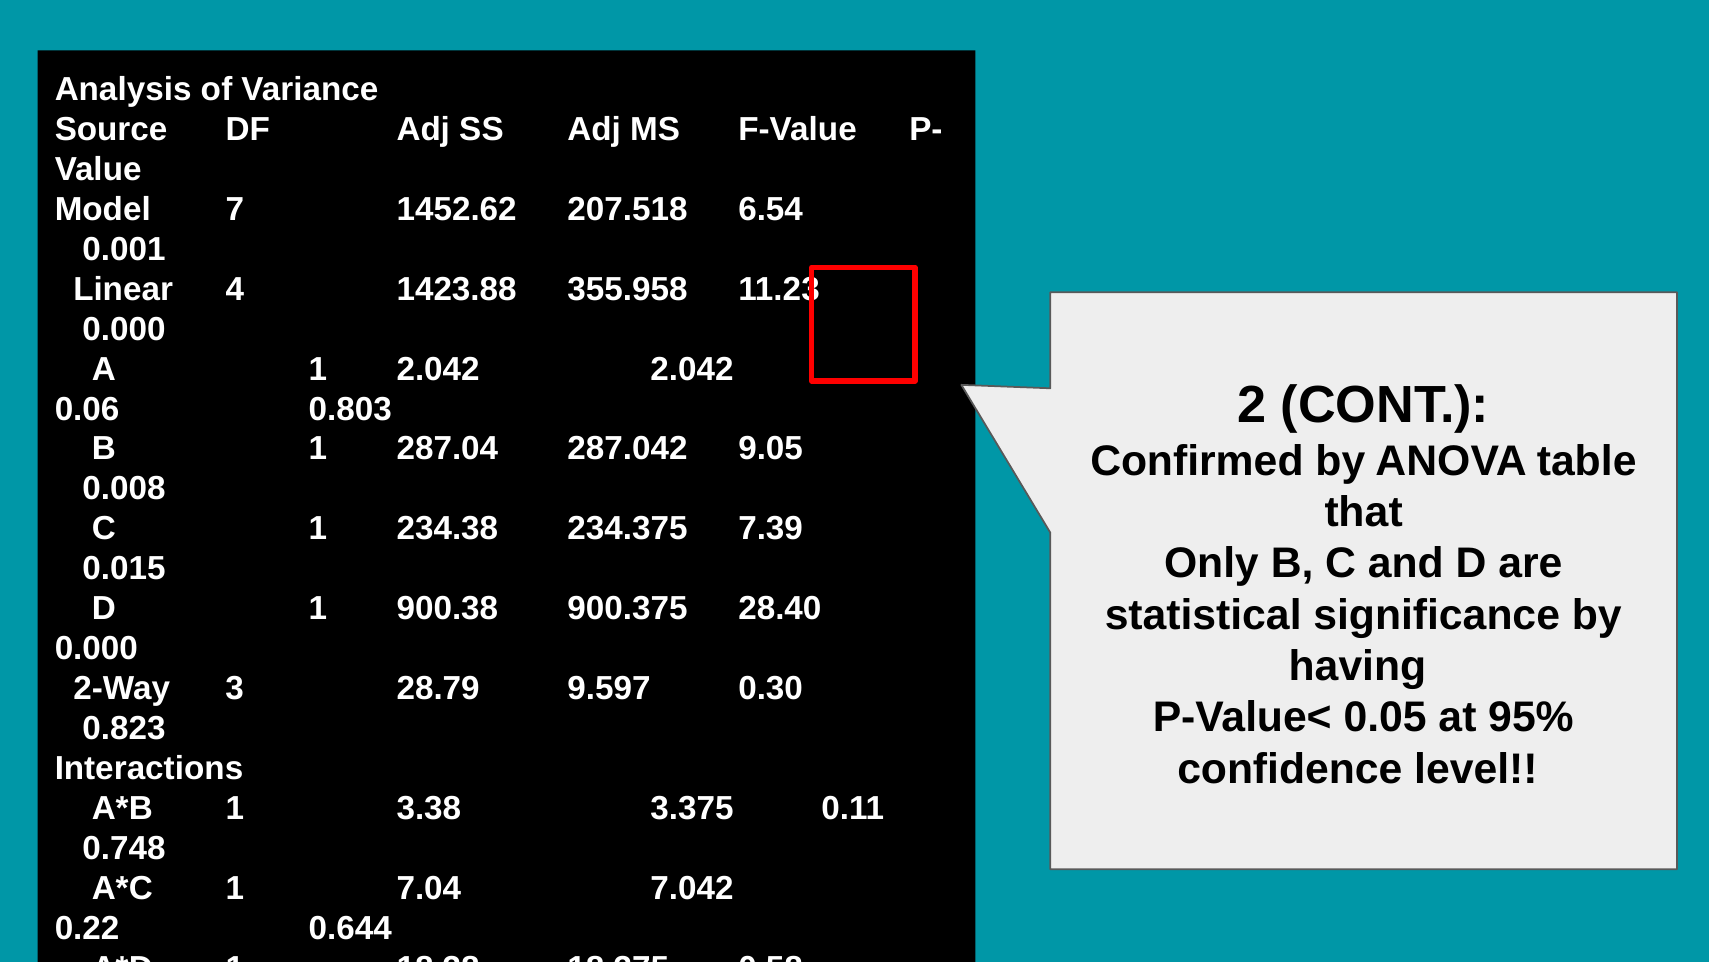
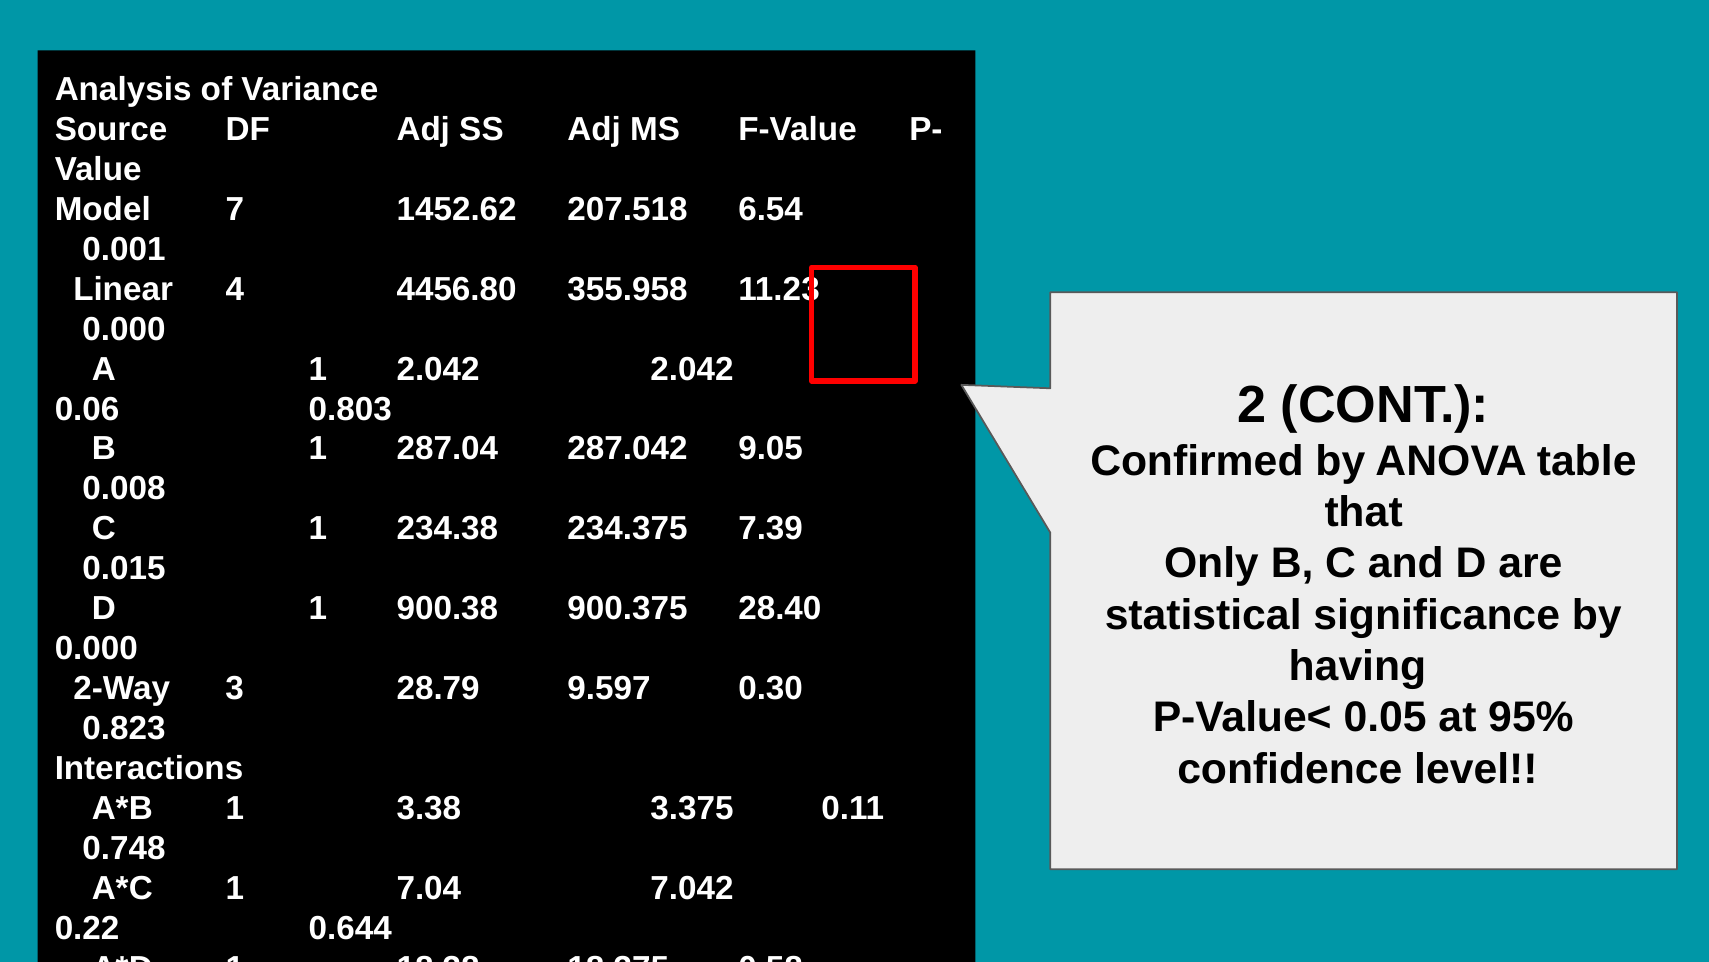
1423.88: 1423.88 -> 4456.80
